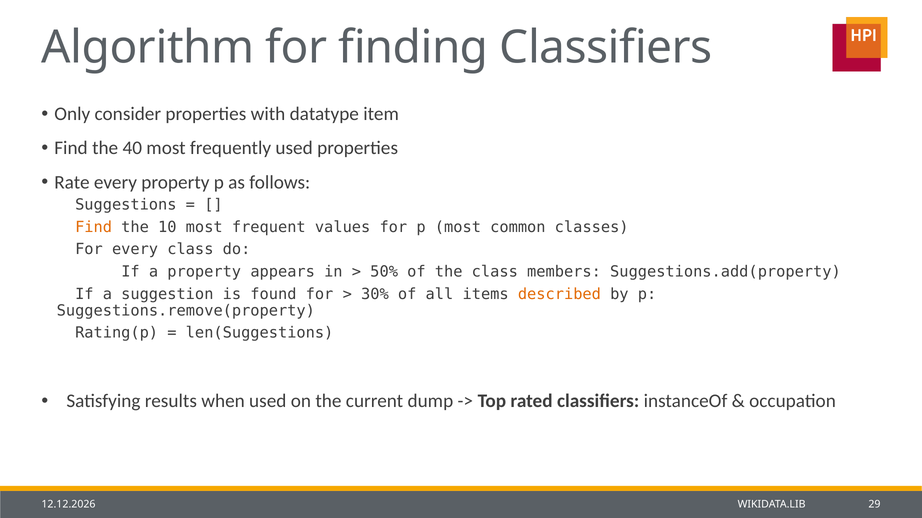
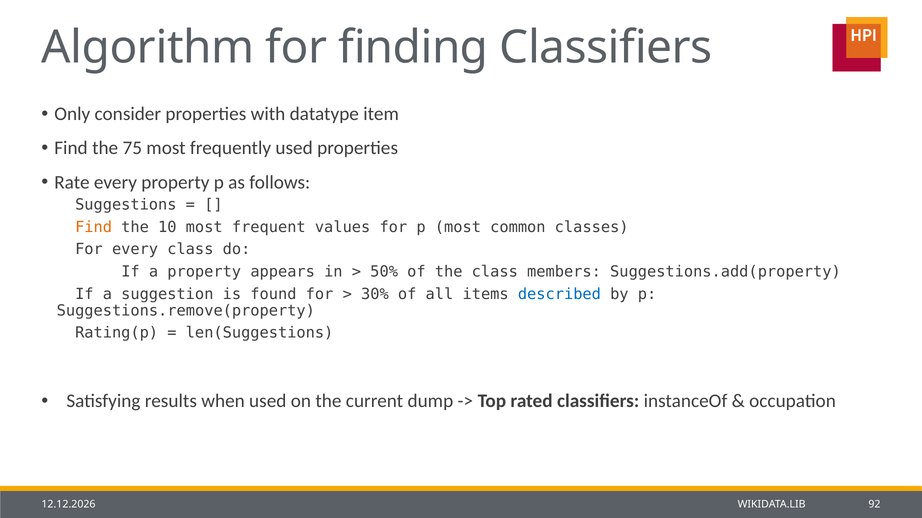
40: 40 -> 75
described colour: orange -> blue
29: 29 -> 92
